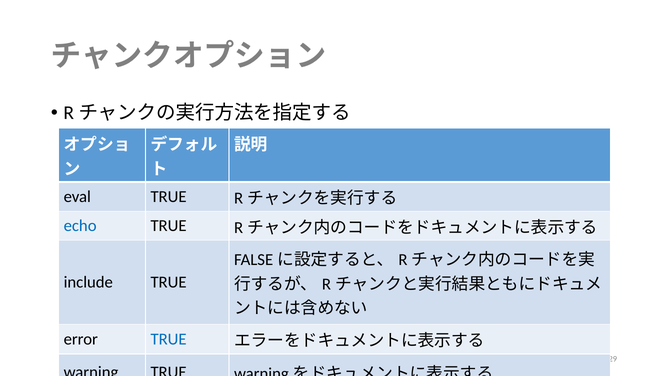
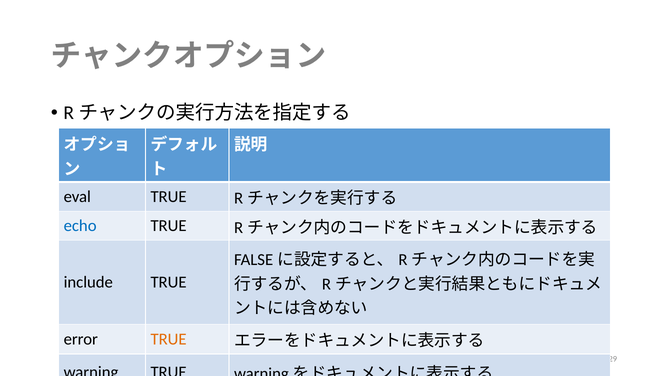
TRUE at (169, 339) colour: blue -> orange
